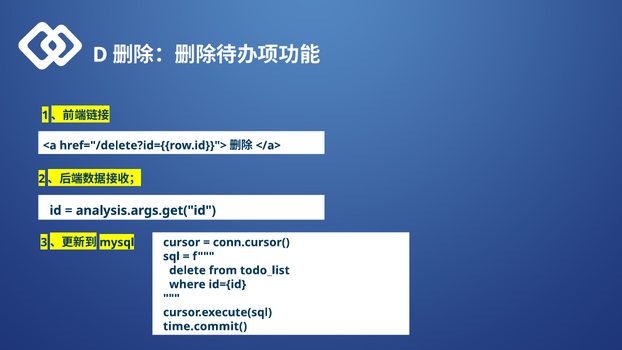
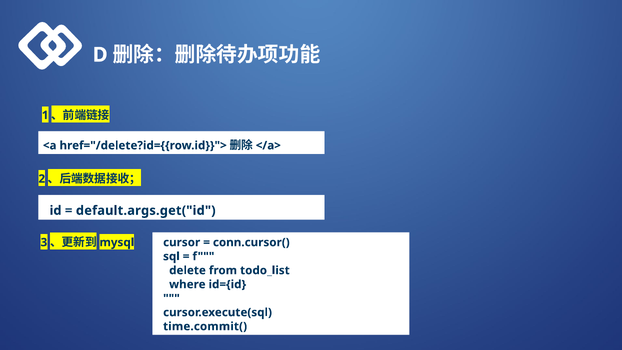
analysis.args.get("id: analysis.args.get("id -> default.args.get("id
